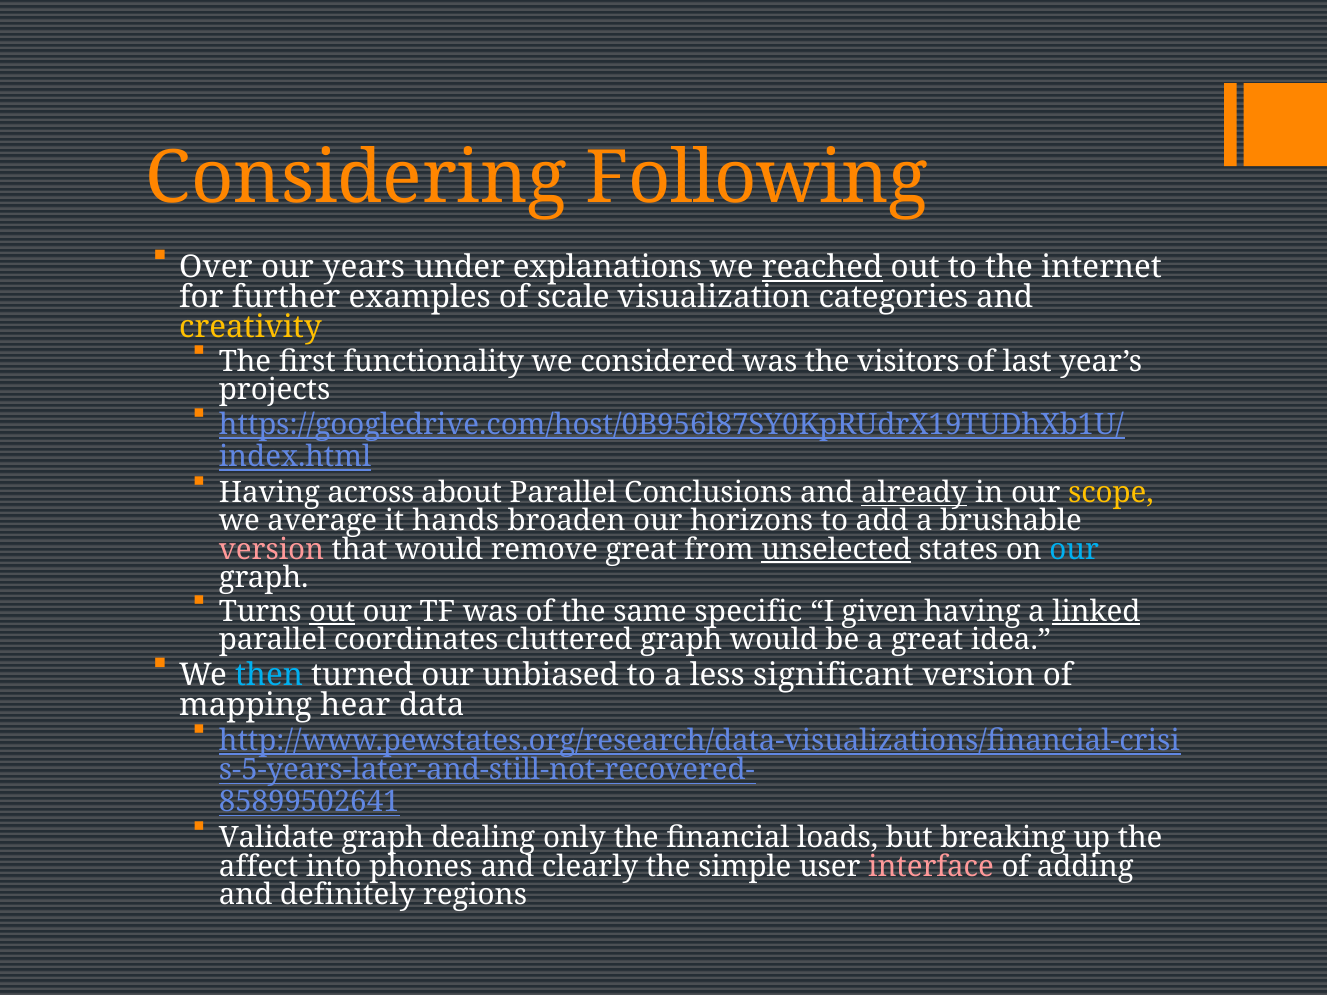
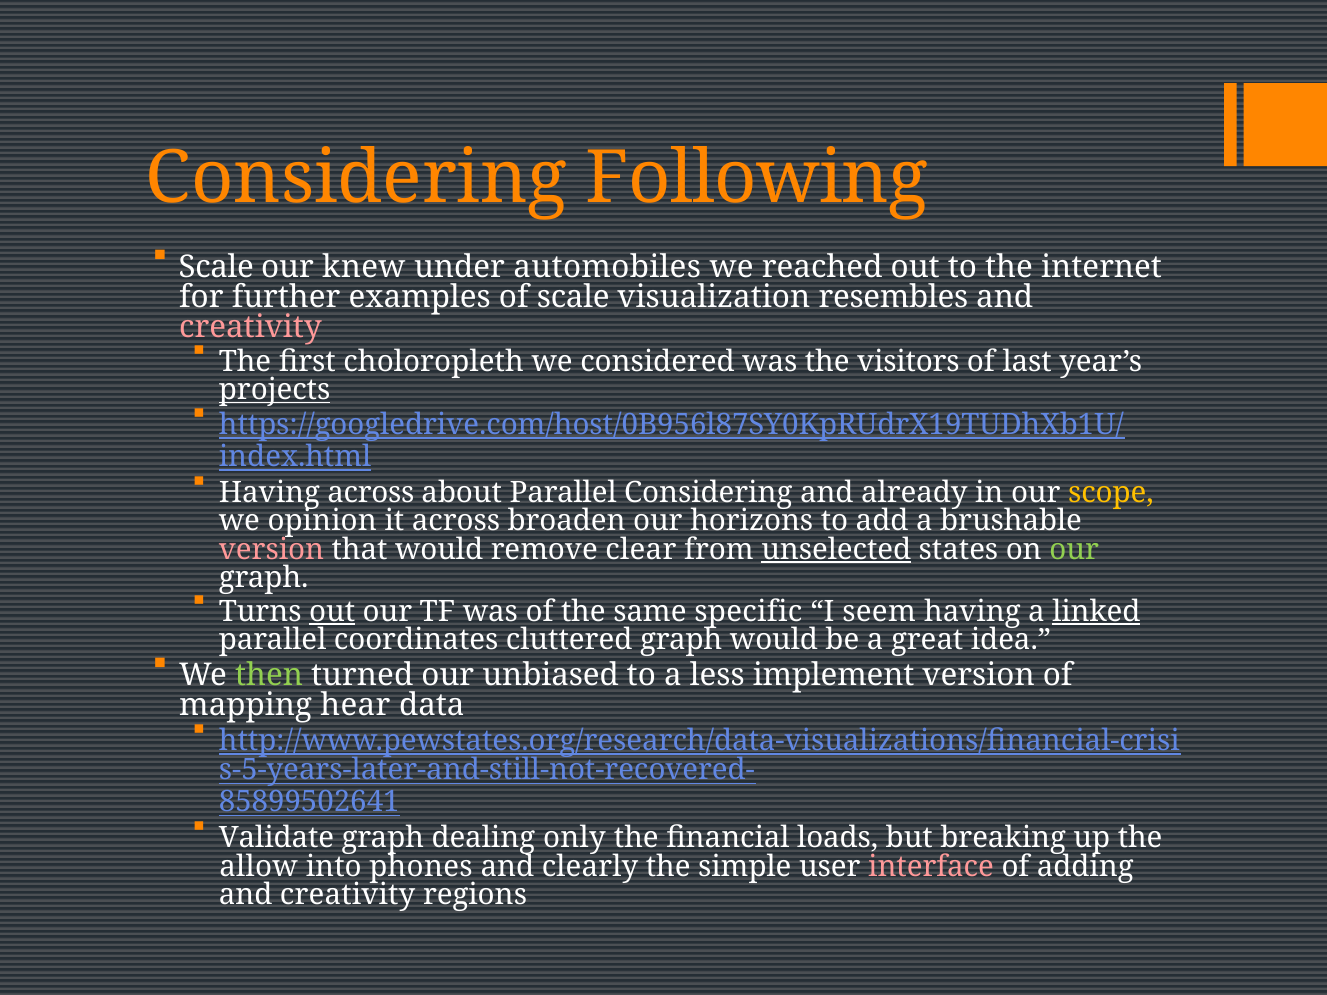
Over at (216, 267): Over -> Scale
years: years -> knew
explanations: explanations -> automobiles
reached underline: present -> none
categories: categories -> resembles
creativity at (250, 327) colour: yellow -> pink
functionality: functionality -> choloropleth
projects underline: none -> present
Parallel Conclusions: Conclusions -> Considering
already underline: present -> none
average: average -> opinion
it hands: hands -> across
remove great: great -> clear
our at (1074, 550) colour: light blue -> light green
given: given -> seem
then colour: light blue -> light green
significant: significant -> implement
affect: affect -> allow
definitely at (348, 895): definitely -> creativity
